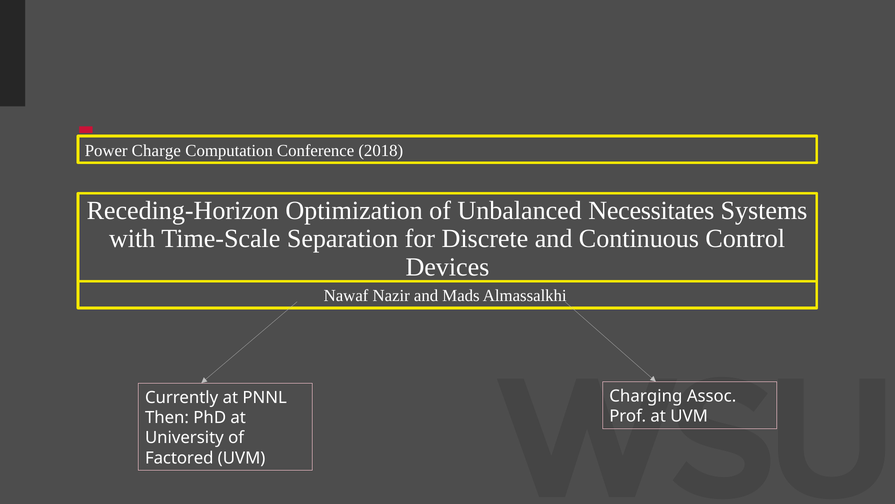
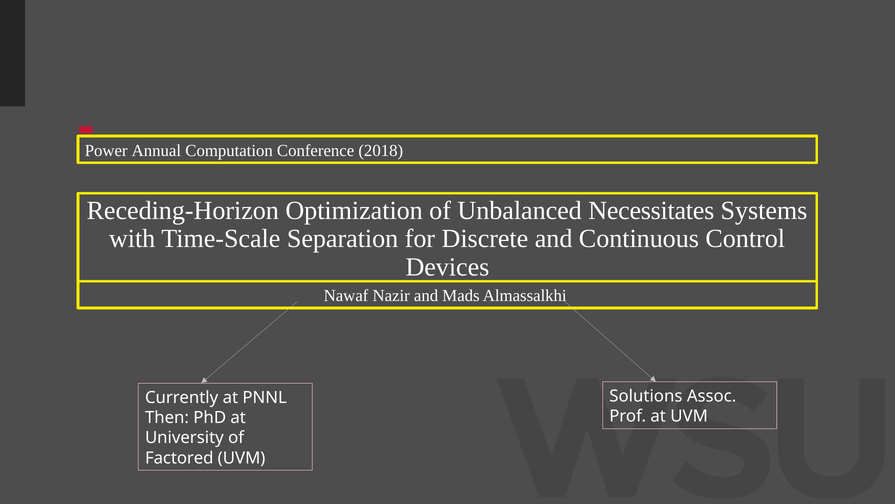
Charge: Charge -> Annual
Charging: Charging -> Solutions
